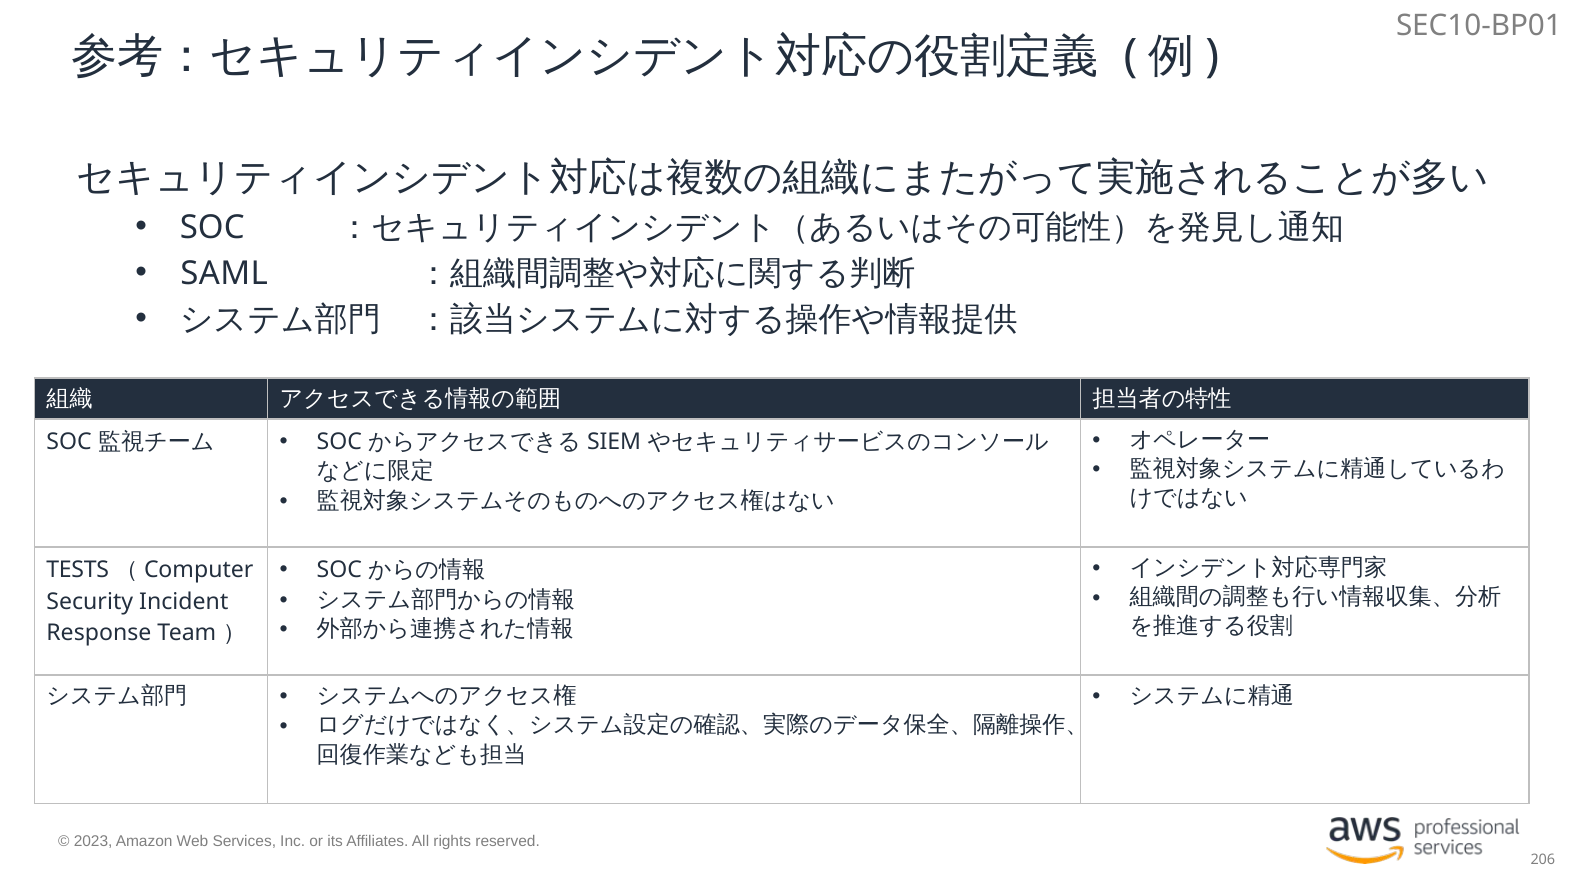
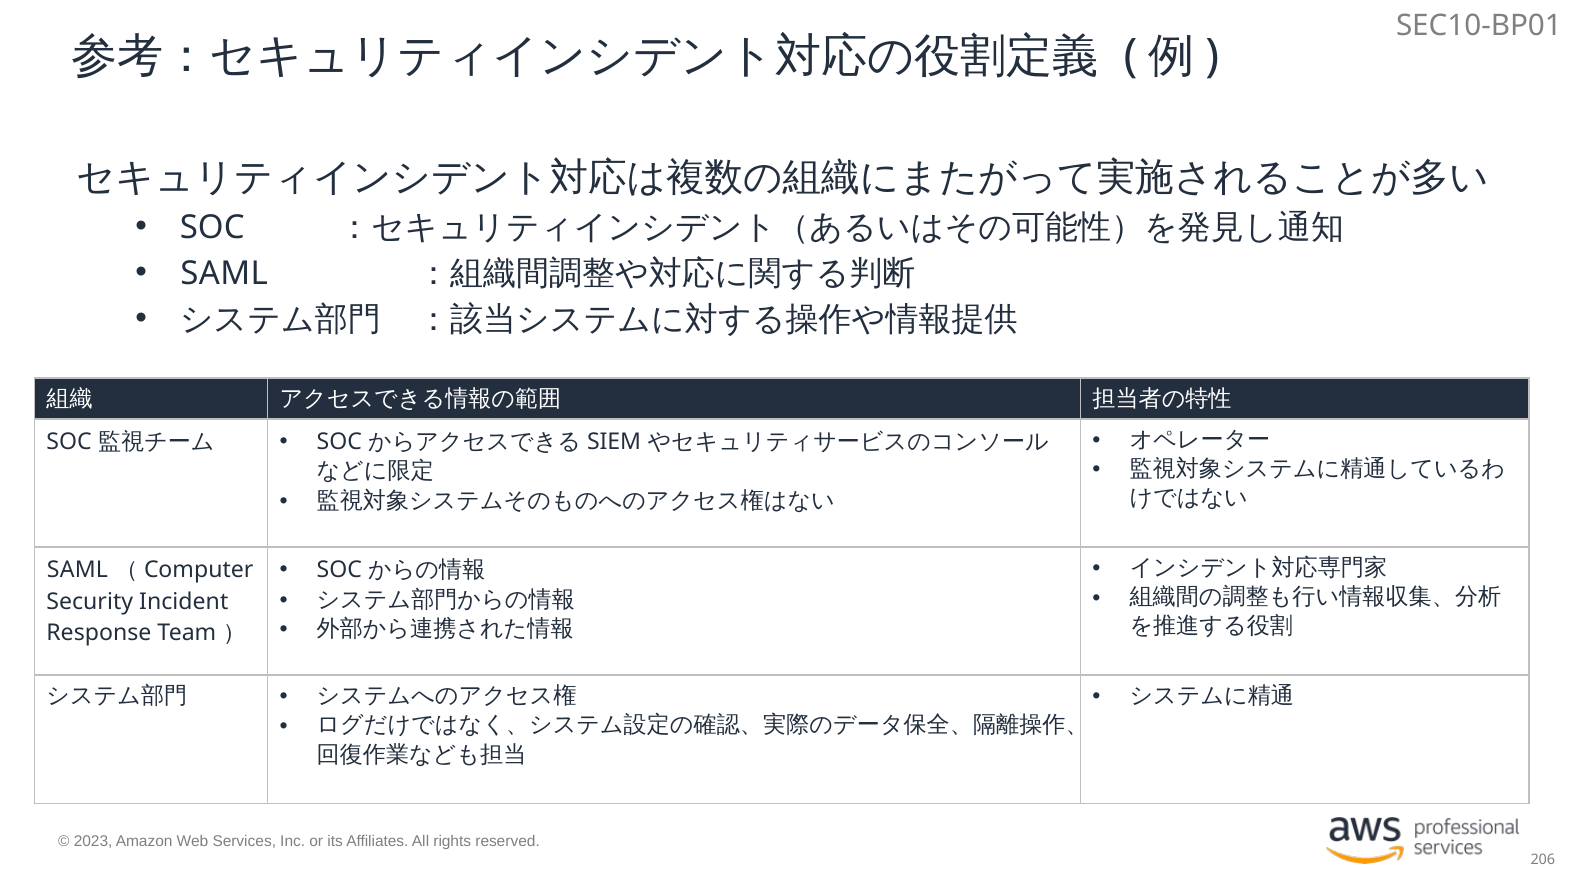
TESTS at (78, 570): TESTS -> SAML
